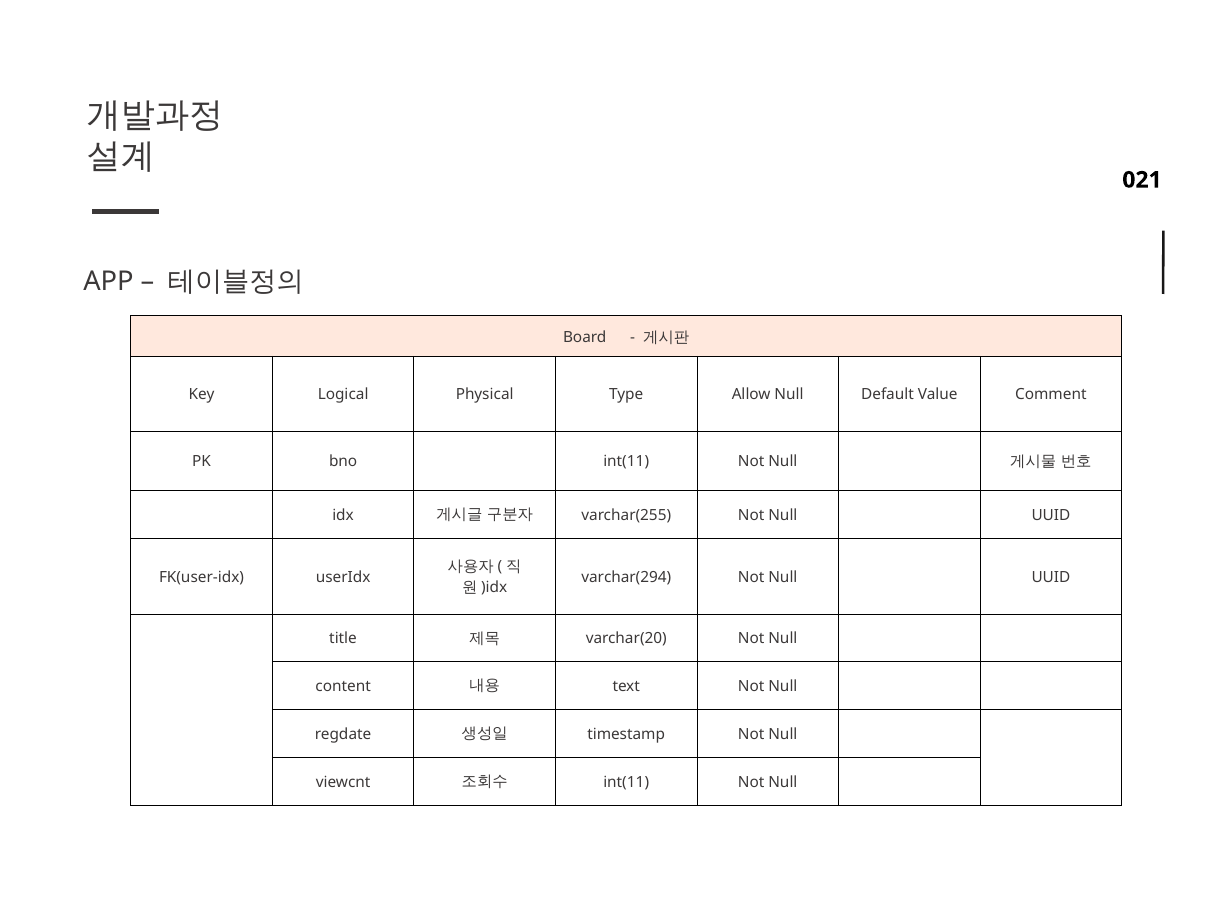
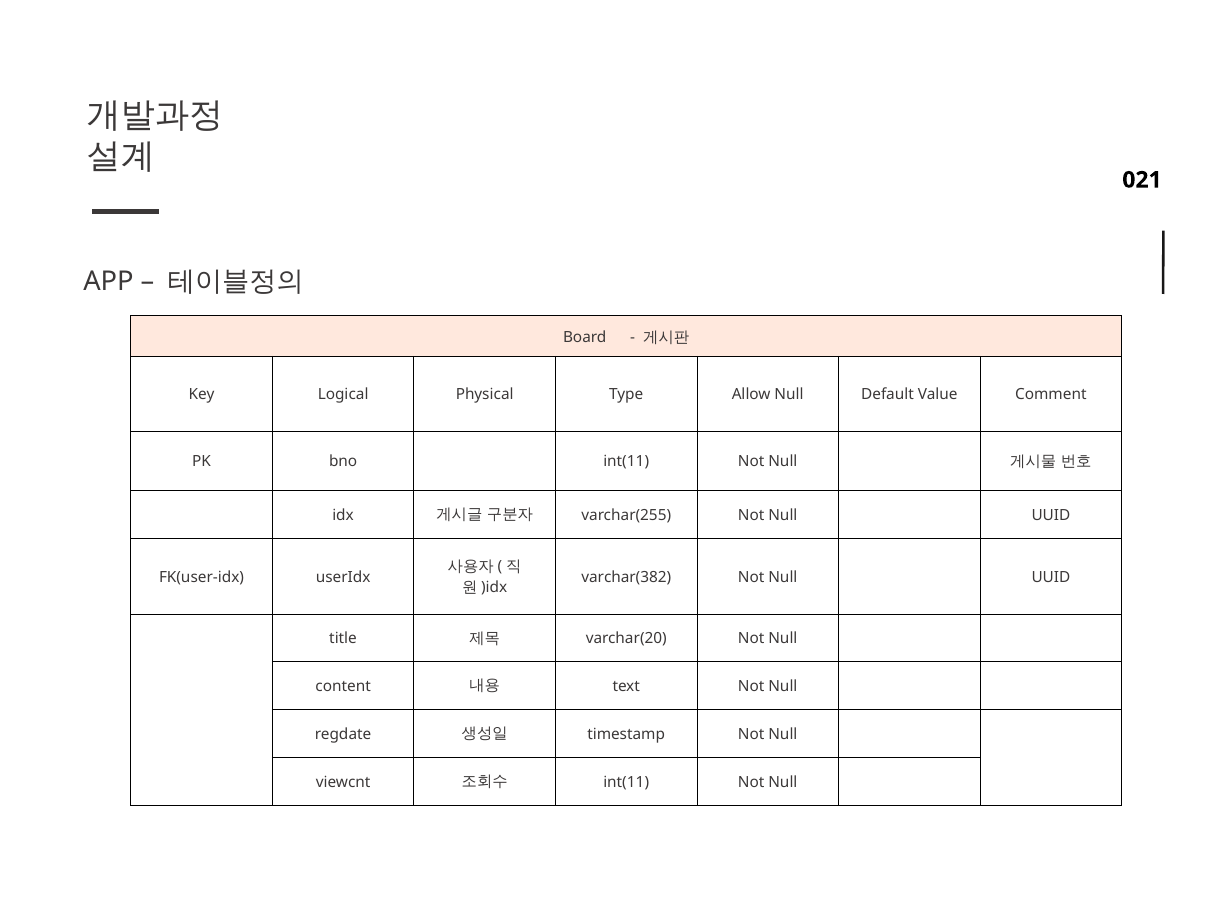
varchar(294: varchar(294 -> varchar(382
